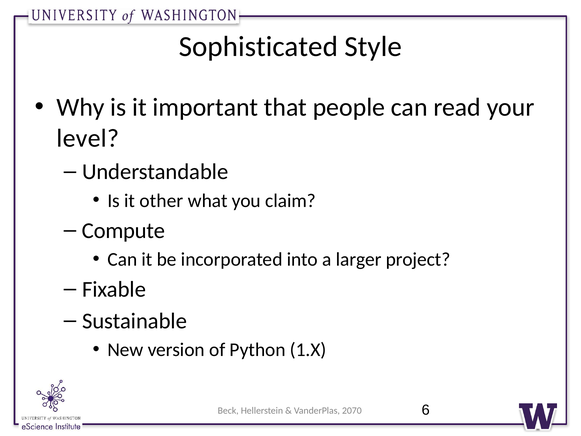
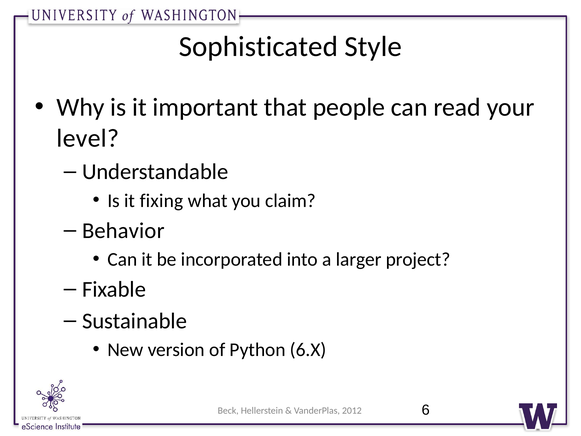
other: other -> fixing
Compute: Compute -> Behavior
1.X: 1.X -> 6.X
2070: 2070 -> 2012
